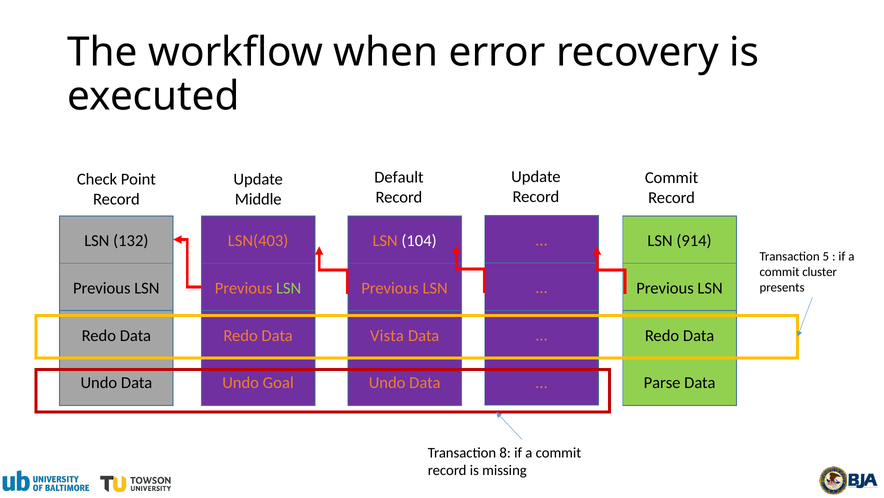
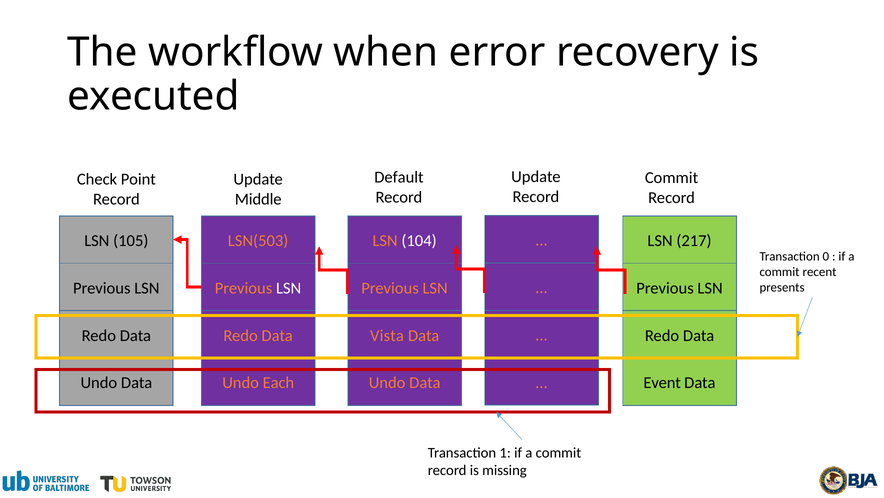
132: 132 -> 105
LSN(403: LSN(403 -> LSN(503
914: 914 -> 217
5: 5 -> 0
cluster: cluster -> recent
LSN at (289, 288) colour: light green -> white
Goal: Goal -> Each
Parse: Parse -> Event
8: 8 -> 1
